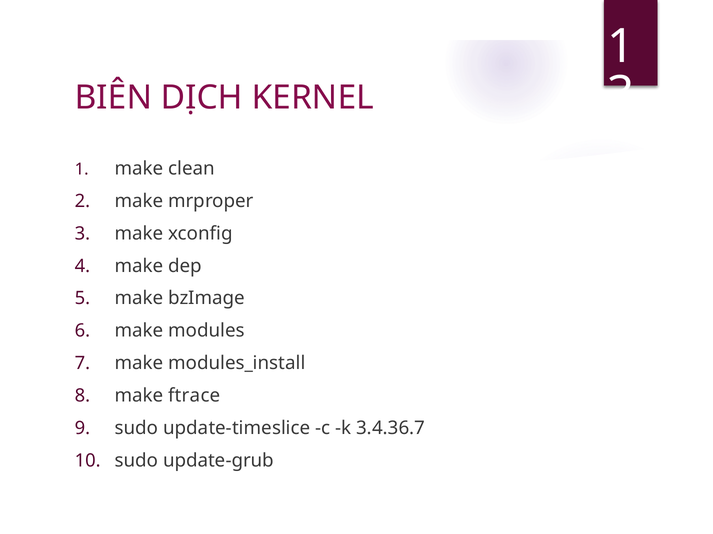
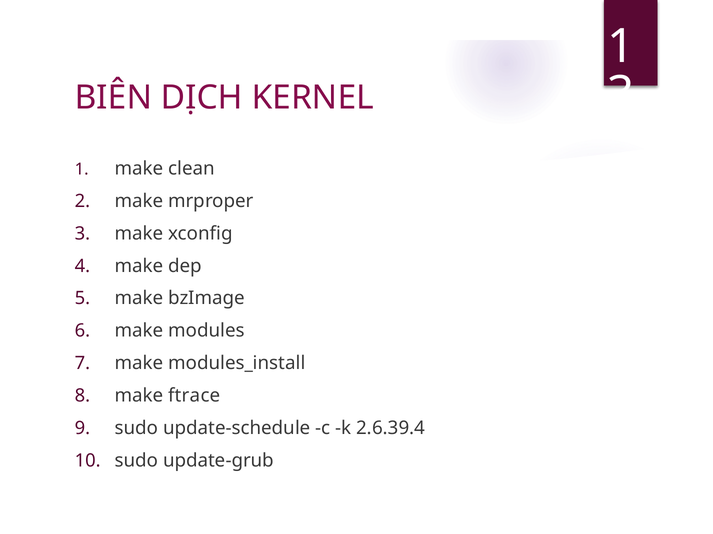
update-timeslice: update-timeslice -> update-schedule
3.4.36.7: 3.4.36.7 -> 2.6.39.4
